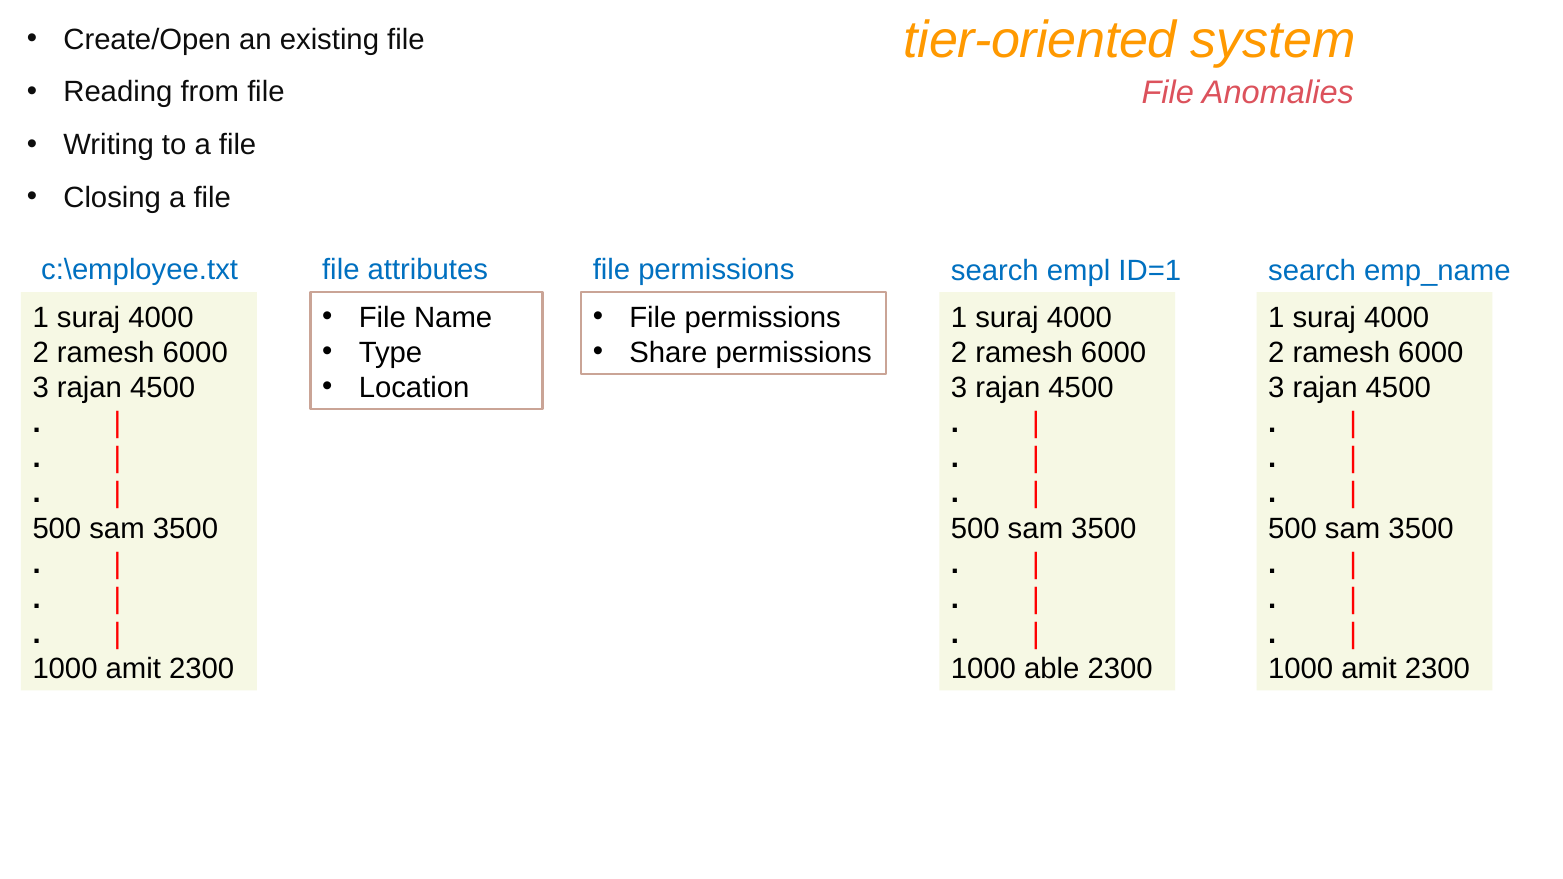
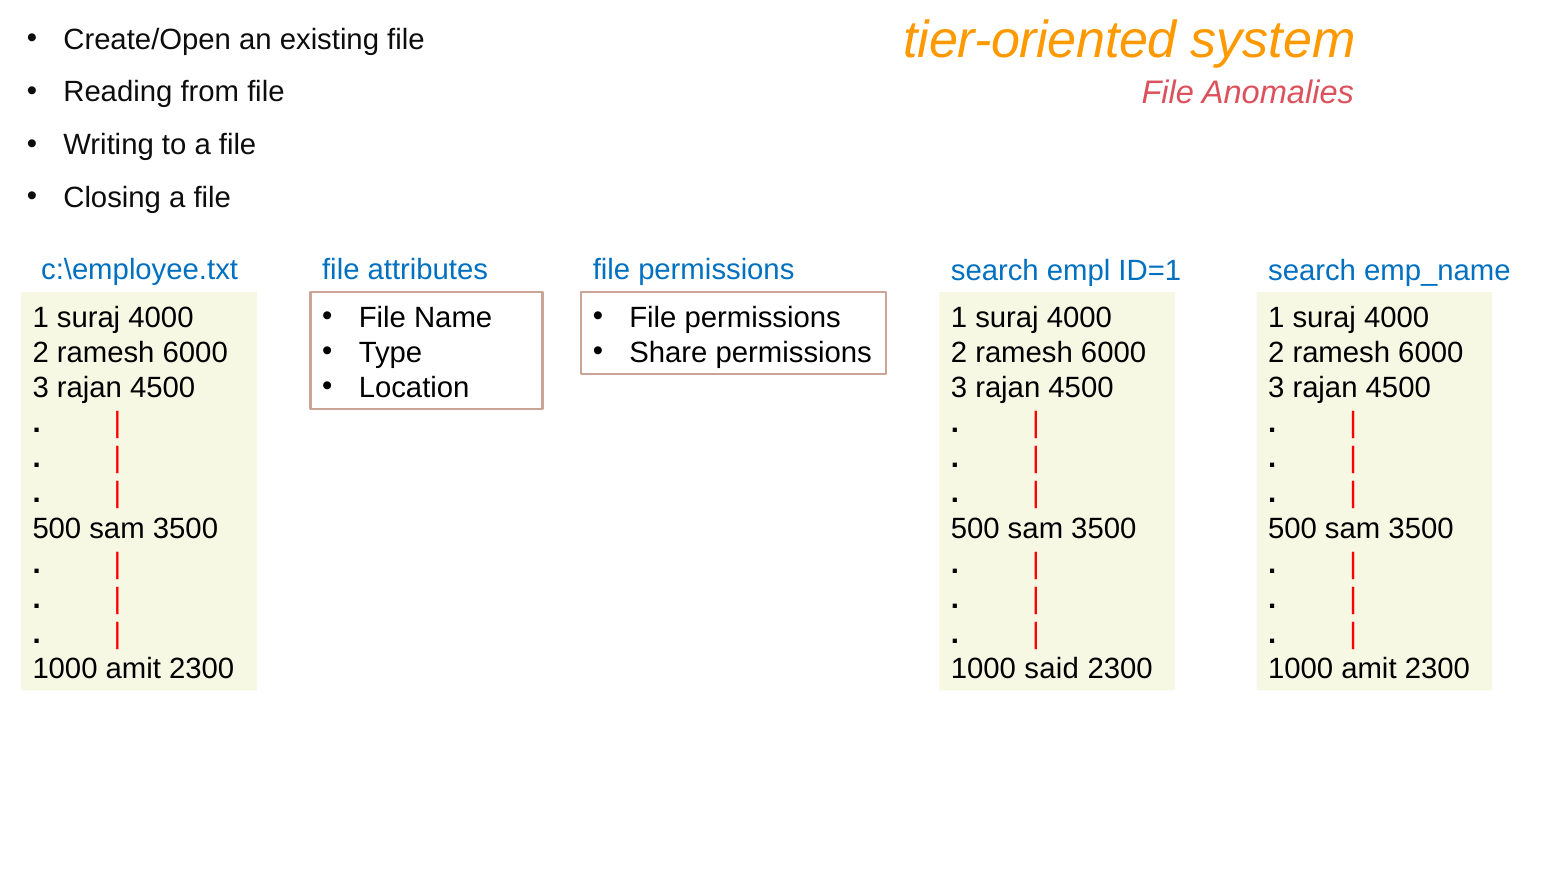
able: able -> said
